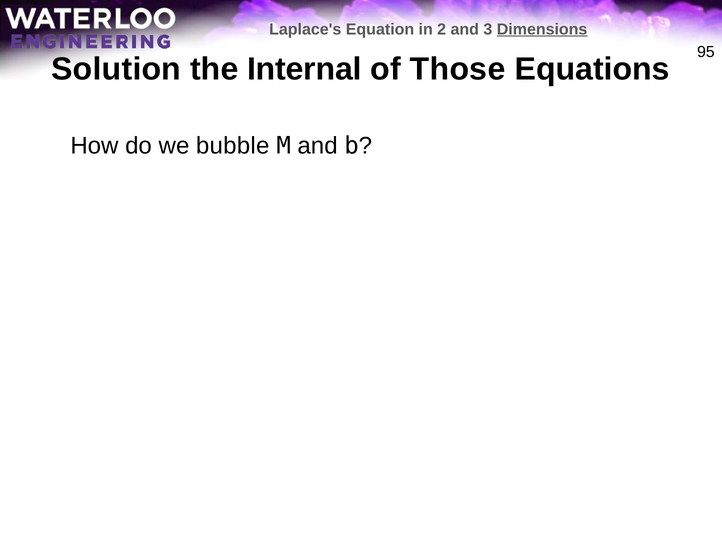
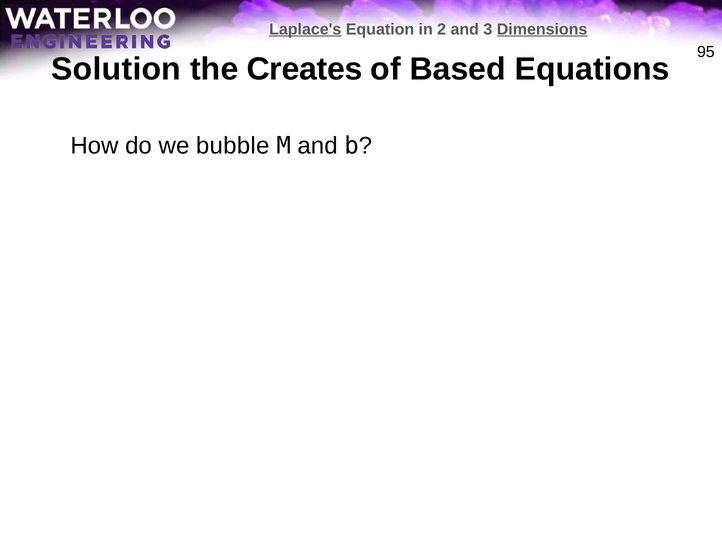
Laplace's underline: none -> present
Internal: Internal -> Creates
Those: Those -> Based
